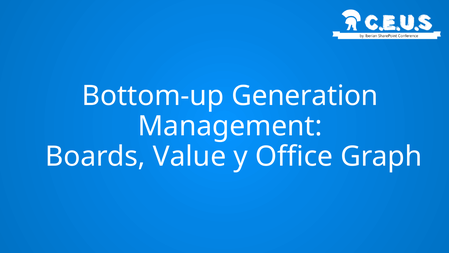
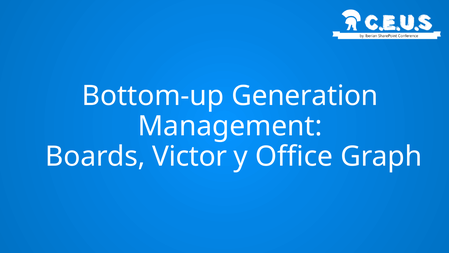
Value: Value -> Victor
